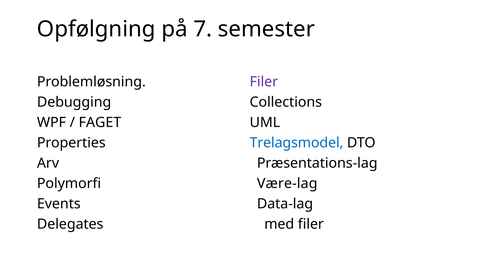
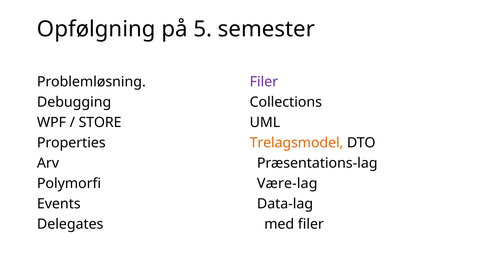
7: 7 -> 5
FAGET: FAGET -> STORE
Trelagsmodel colour: blue -> orange
